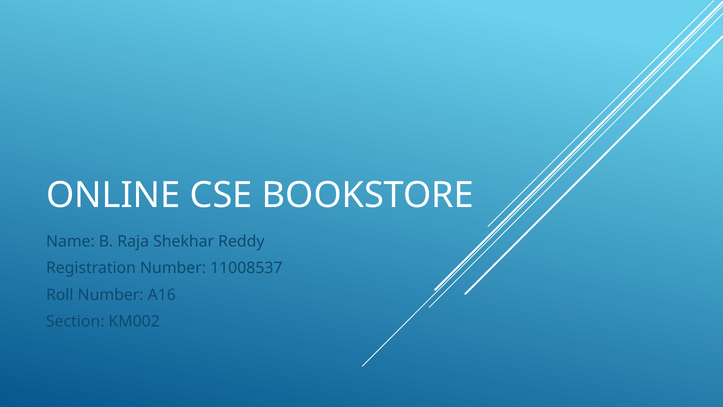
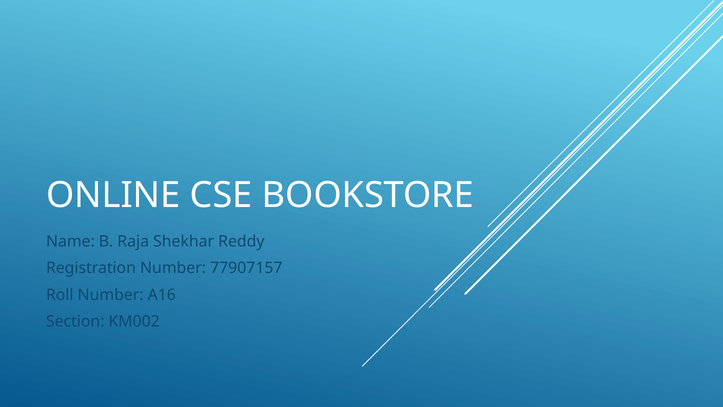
11008537: 11008537 -> 77907157
